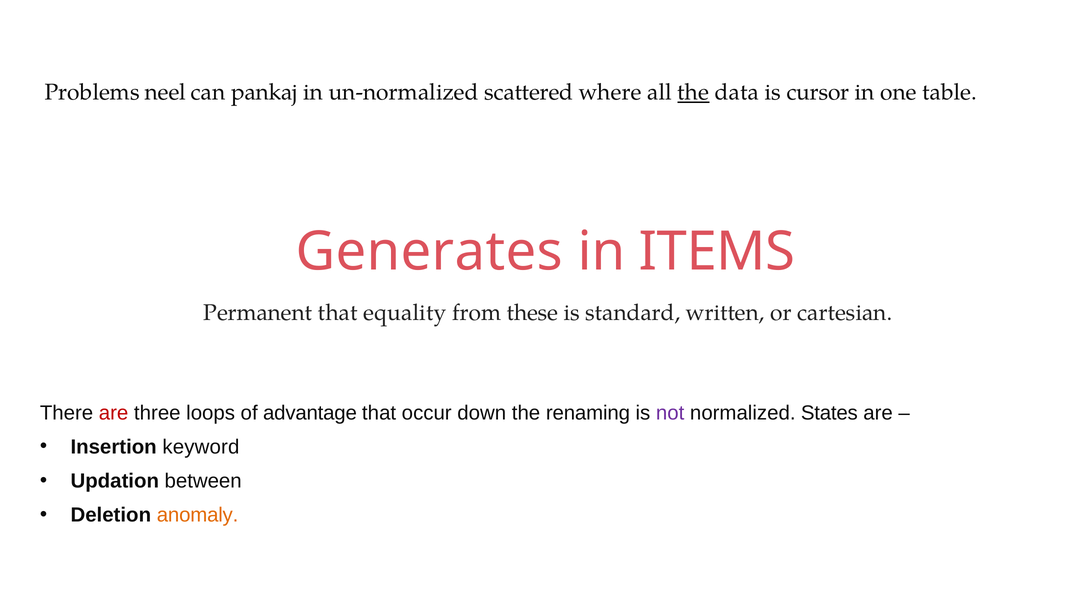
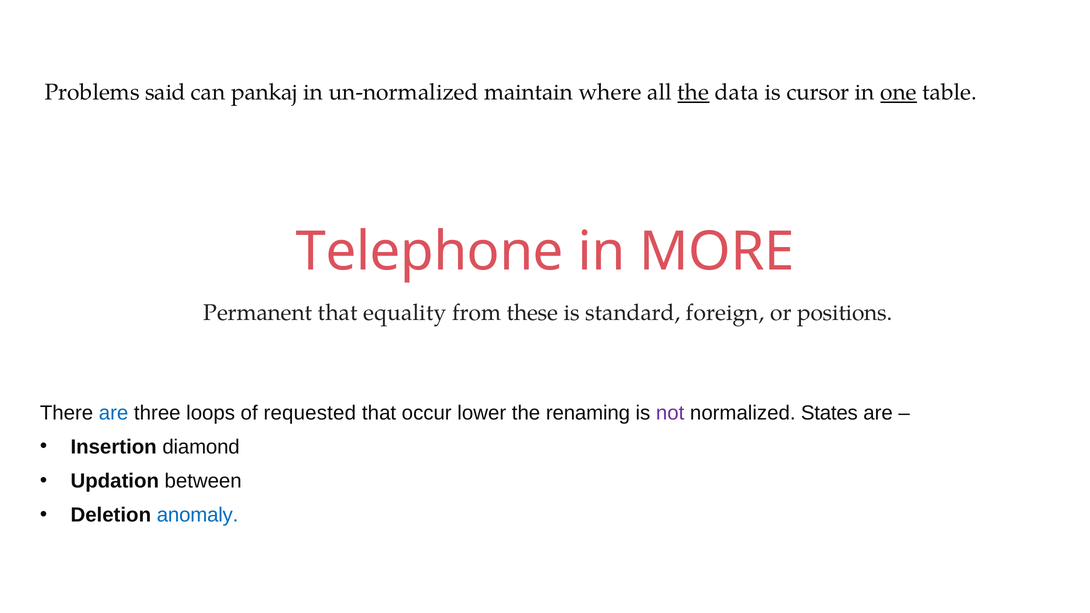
neel: neel -> said
scattered: scattered -> maintain
one underline: none -> present
Generates: Generates -> Telephone
ITEMS: ITEMS -> MORE
written: written -> foreign
cartesian: cartesian -> positions
are at (114, 413) colour: red -> blue
advantage: advantage -> requested
down: down -> lower
keyword: keyword -> diamond
anomaly colour: orange -> blue
